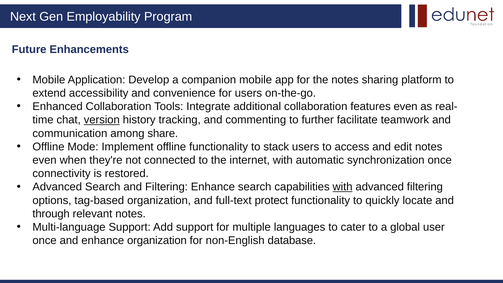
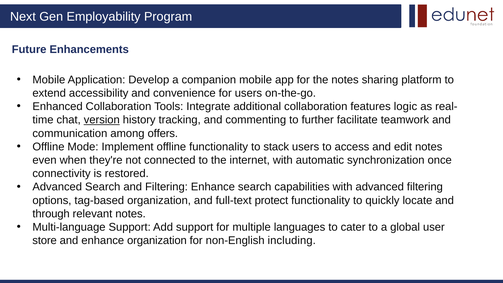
features even: even -> logic
share: share -> offers
with at (343, 187) underline: present -> none
once at (45, 241): once -> store
database: database -> including
